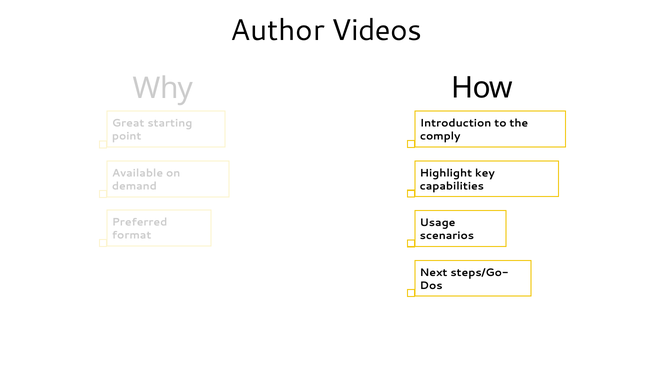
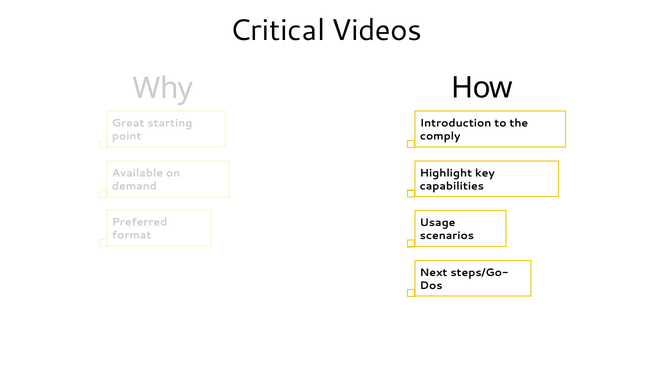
Author: Author -> Critical
